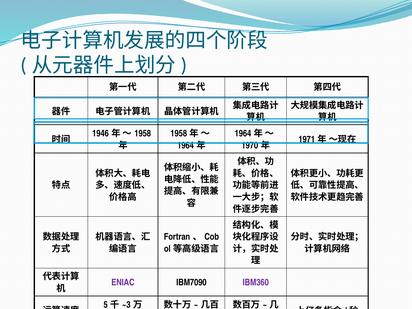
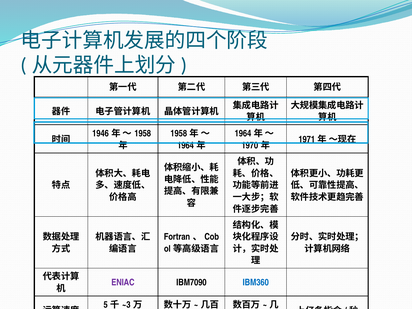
IBM360 colour: purple -> blue
